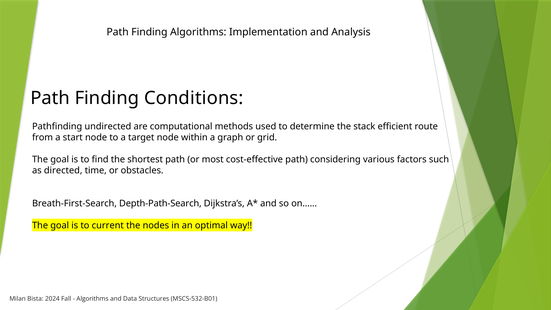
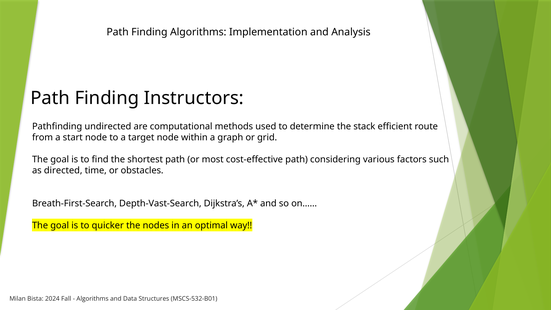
Conditions: Conditions -> Instructors
Depth-Path-Search: Depth-Path-Search -> Depth-Vast-Search
current: current -> quicker
